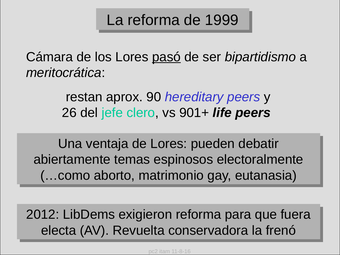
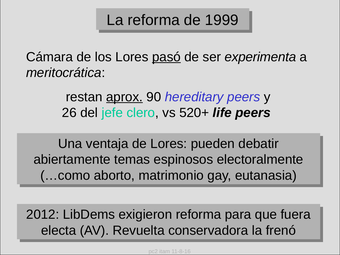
bipartidismo: bipartidismo -> experimenta
aprox underline: none -> present
901+: 901+ -> 520+
